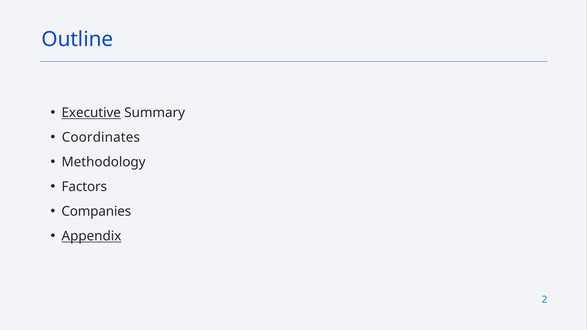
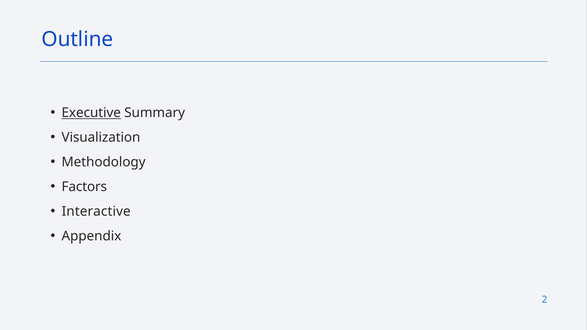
Coordinates: Coordinates -> Visualization
Companies: Companies -> Interactive
Appendix underline: present -> none
